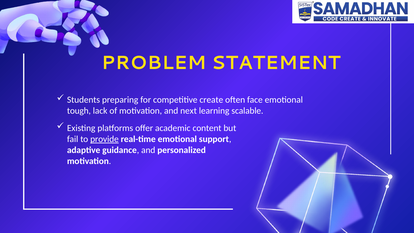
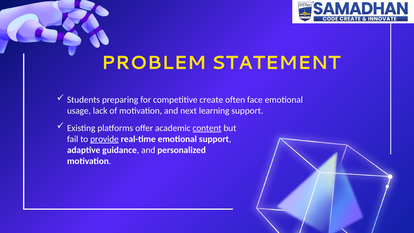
tough: tough -> usage
learning scalable: scalable -> support
content underline: none -> present
